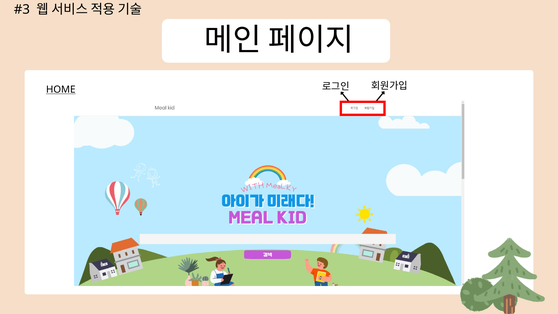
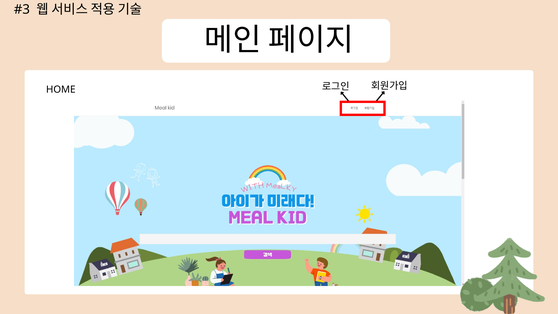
HOME underline: present -> none
